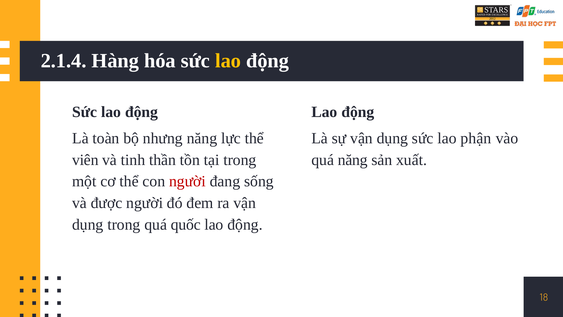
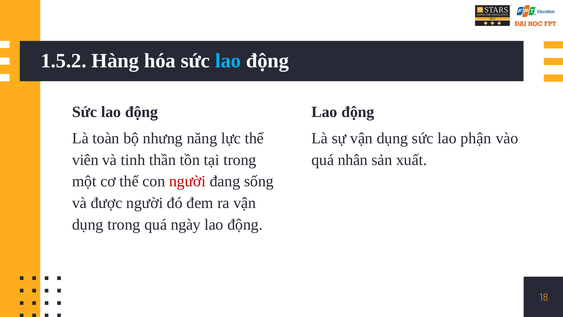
2.1.4: 2.1.4 -> 1.5.2
lao at (228, 61) colour: yellow -> light blue
quá năng: năng -> nhân
quốc: quốc -> ngày
